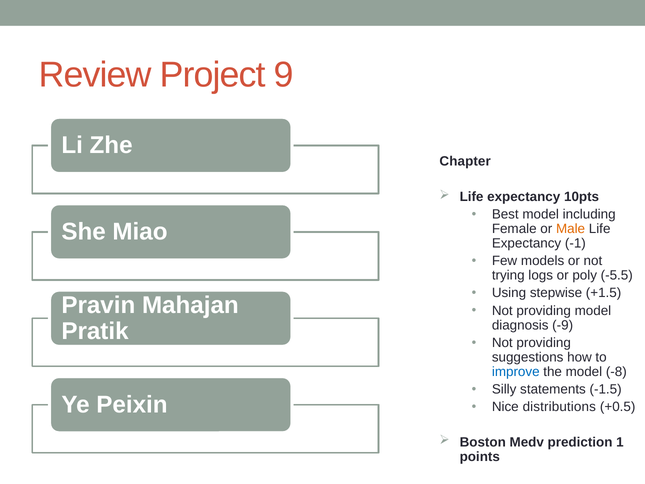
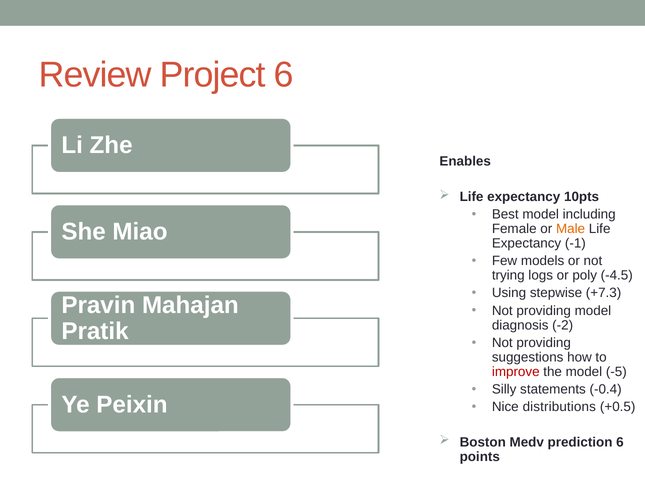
Project 9: 9 -> 6
Chapter: Chapter -> Enables
-5.5: -5.5 -> -4.5
+1.5: +1.5 -> +7.3
-9: -9 -> -2
improve colour: blue -> red
-8: -8 -> -5
-1.5: -1.5 -> -0.4
prediction 1: 1 -> 6
